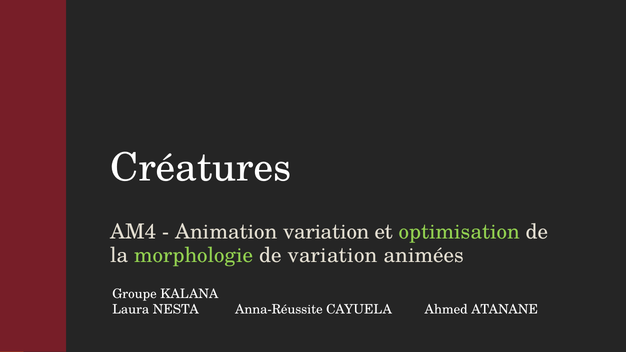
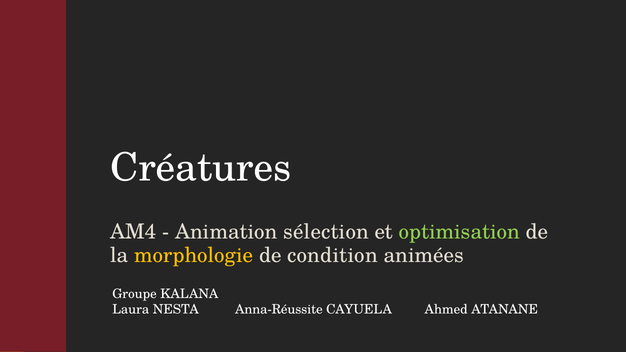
Animation variation: variation -> sélection
morphologie colour: light green -> yellow
de variation: variation -> condition
